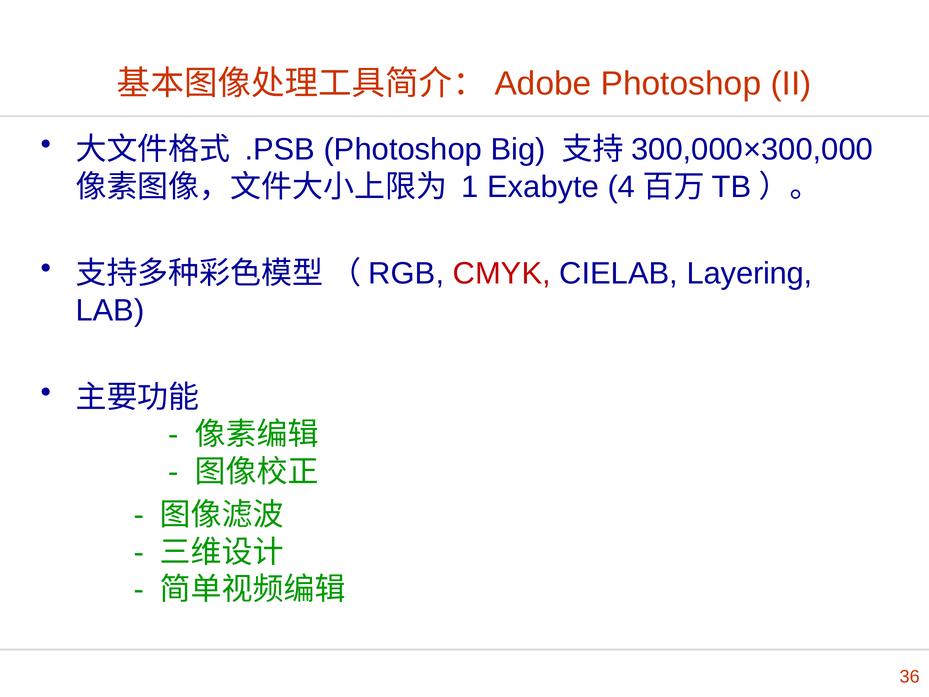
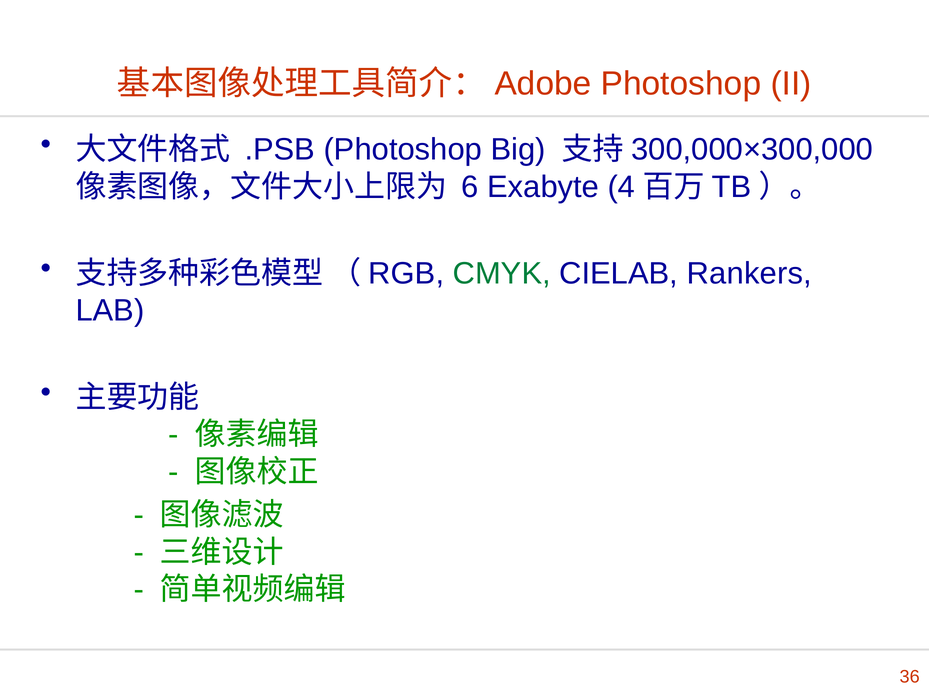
1: 1 -> 6
CMYK colour: red -> green
Layering: Layering -> Rankers
